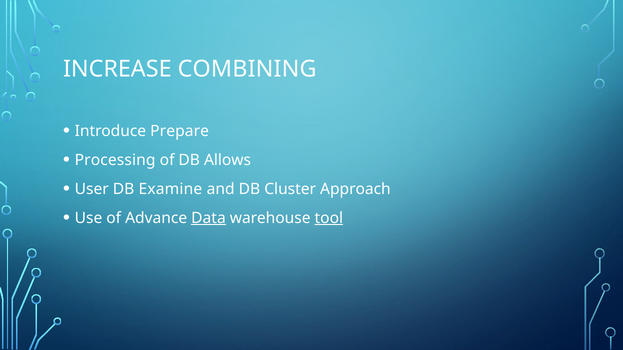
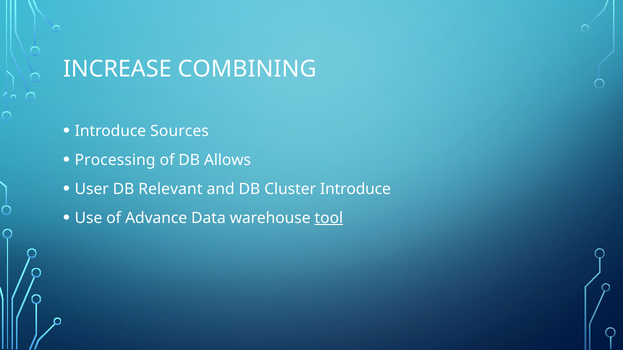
Prepare: Prepare -> Sources
Examine: Examine -> Relevant
Cluster Approach: Approach -> Introduce
Data underline: present -> none
